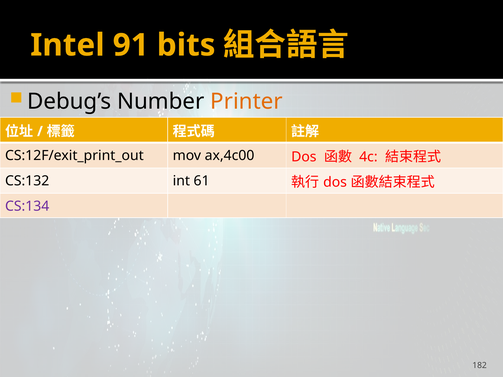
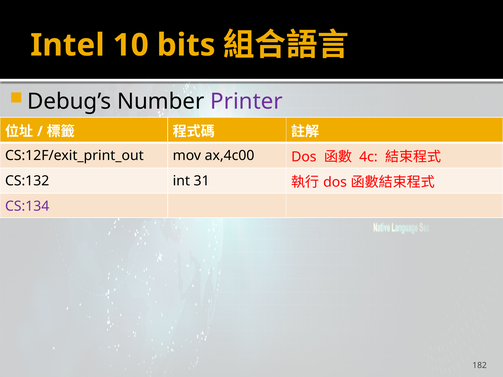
91: 91 -> 10
Printer colour: orange -> purple
61: 61 -> 31
